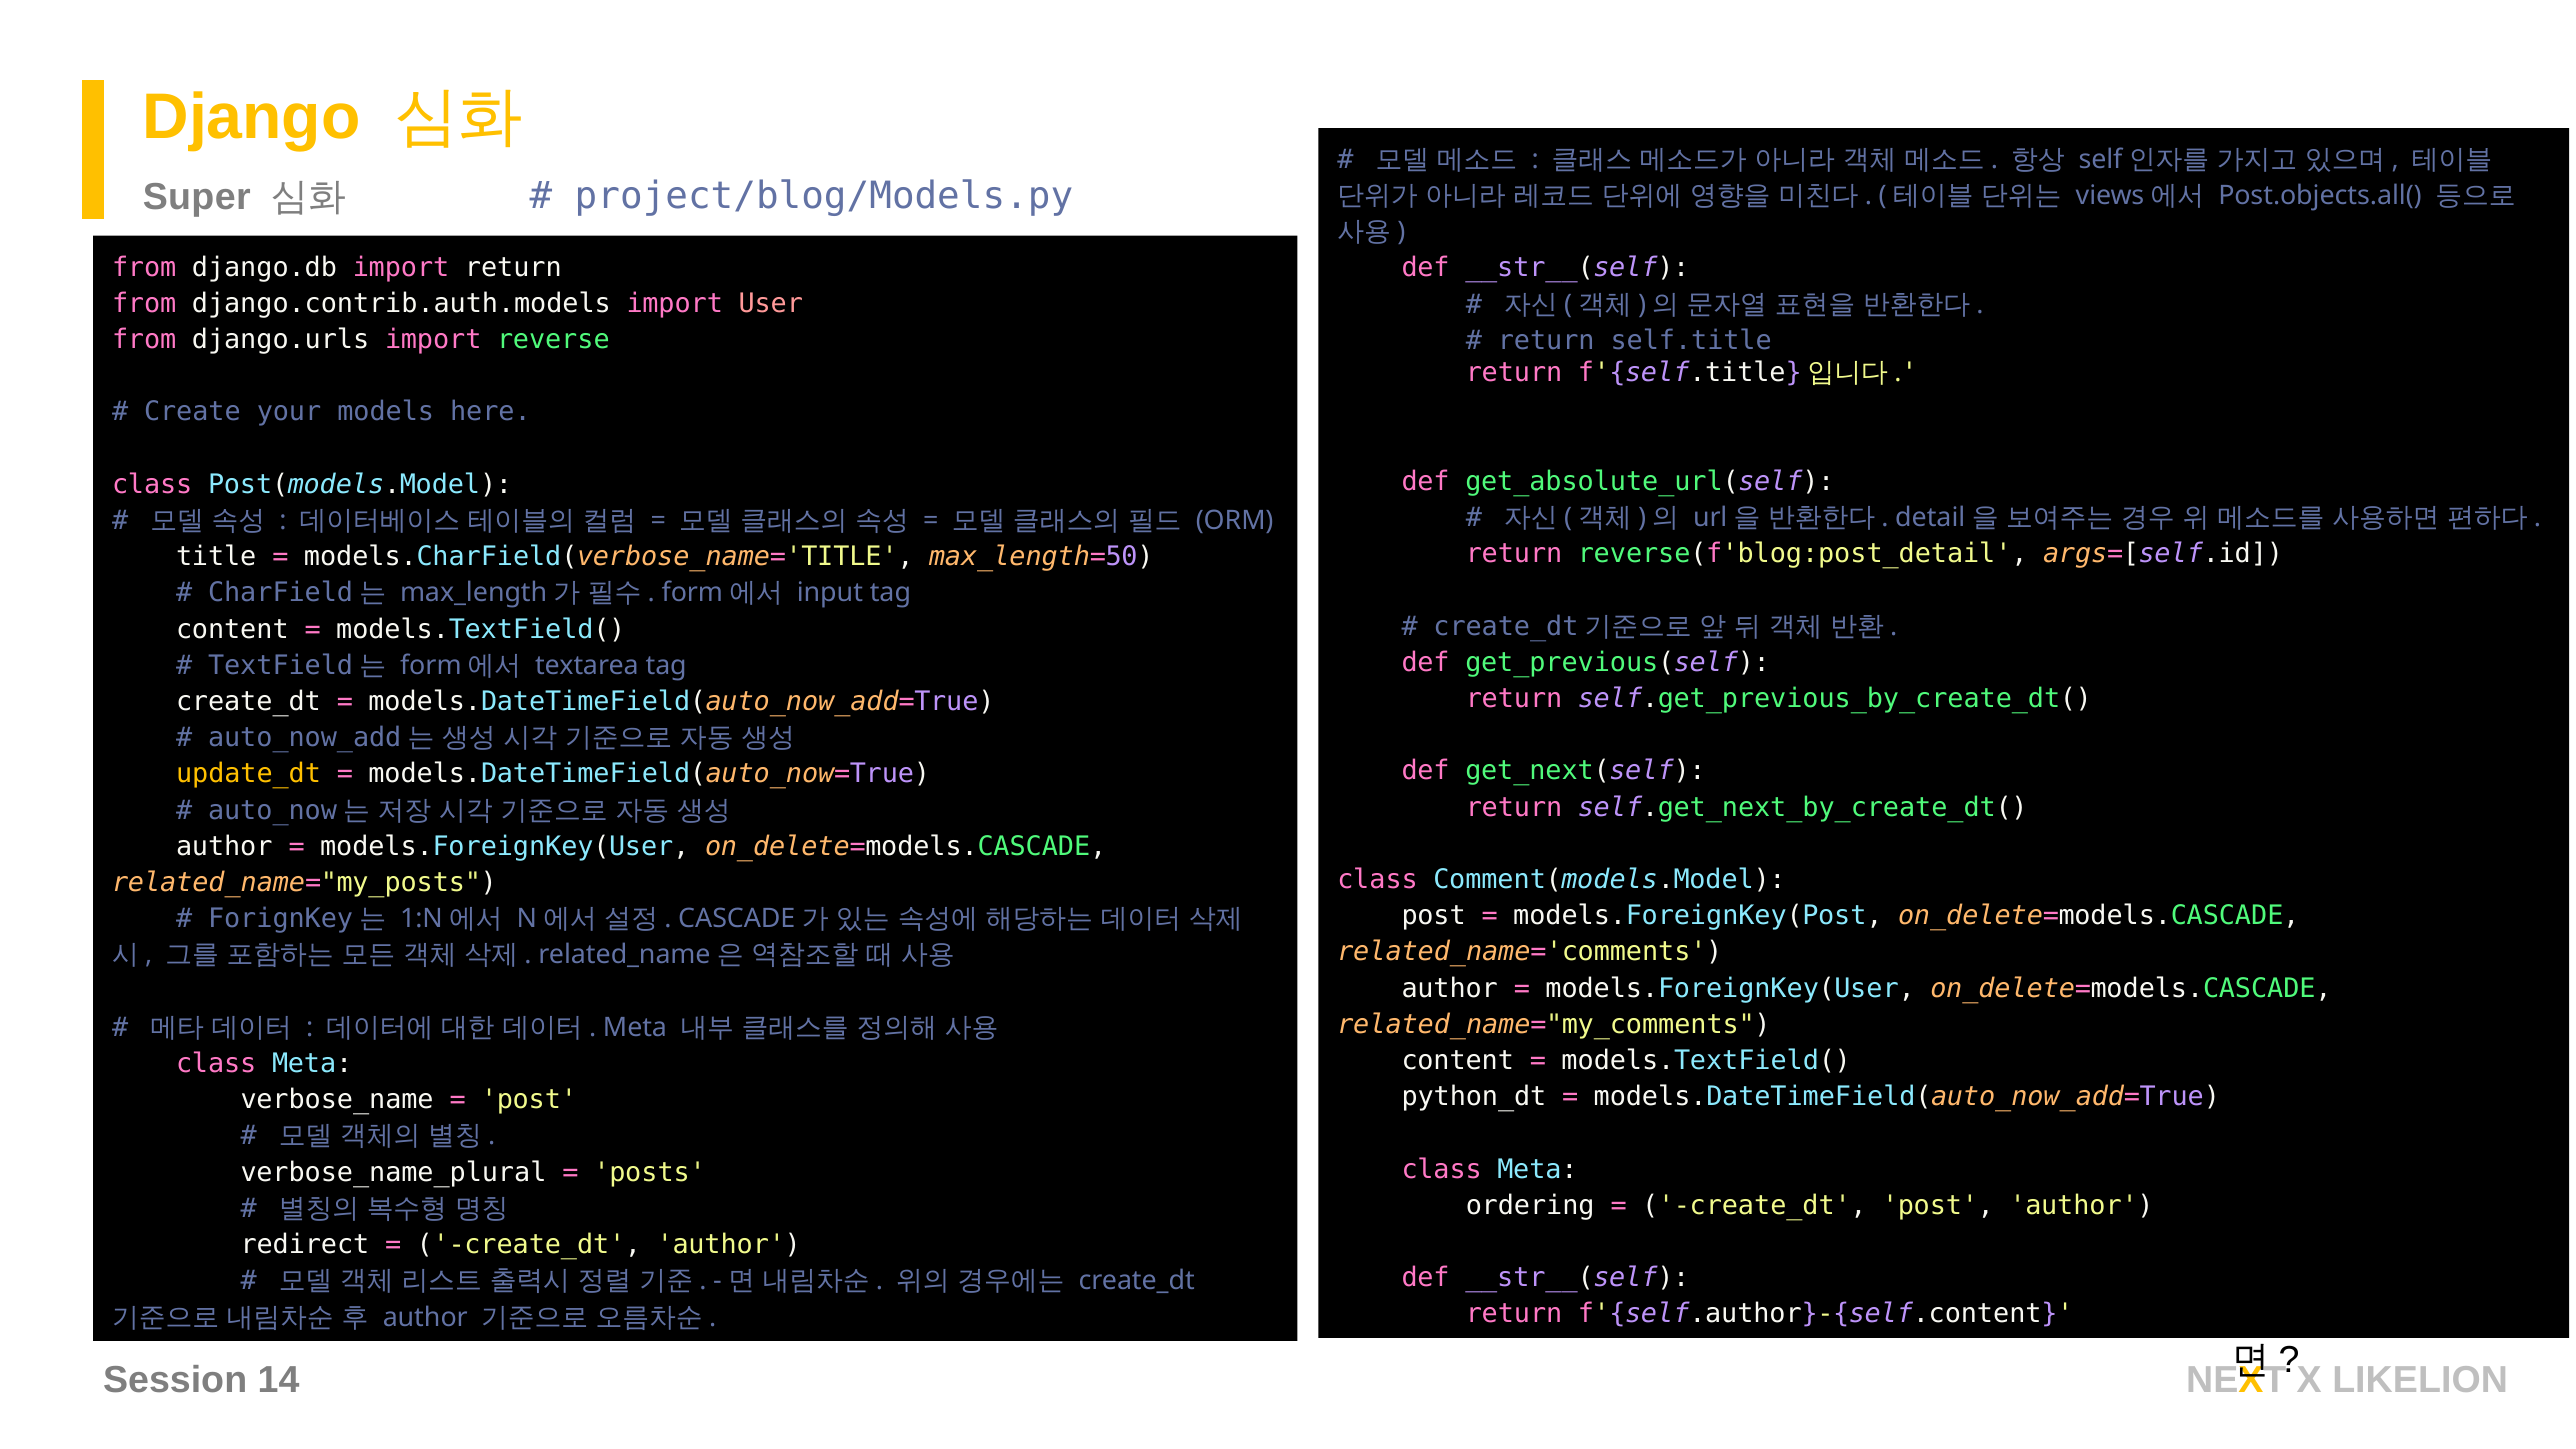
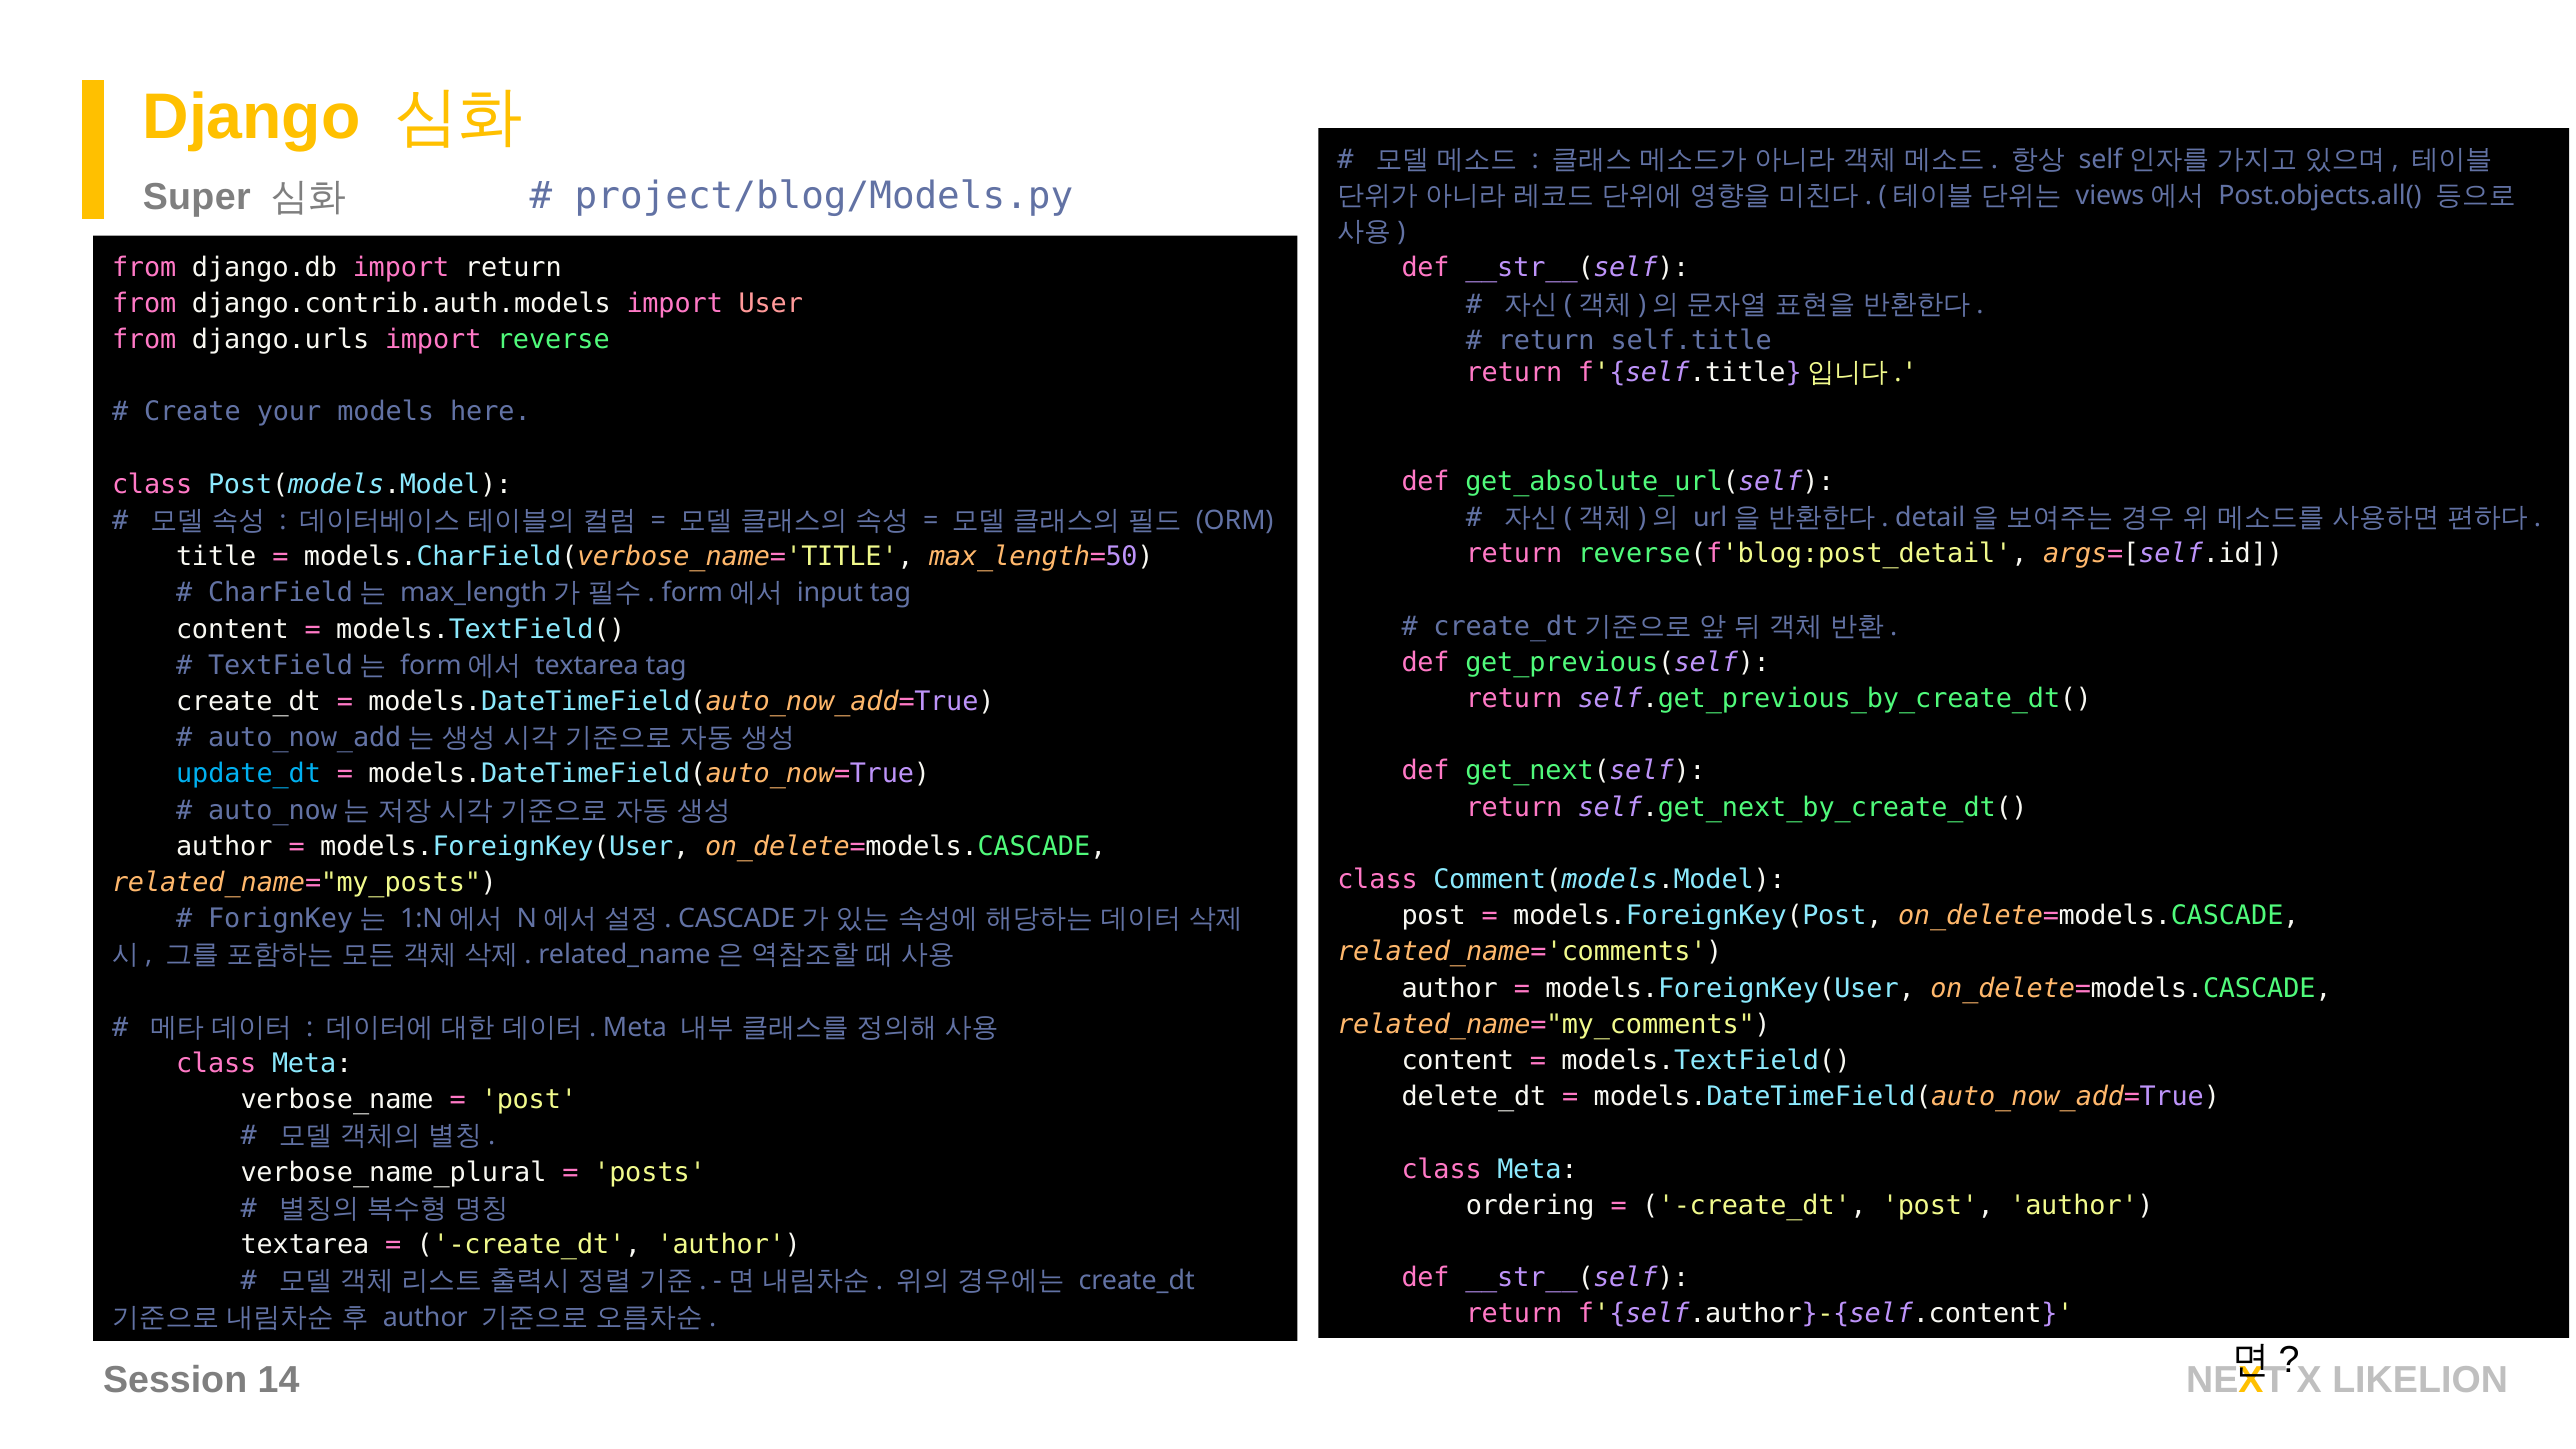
update_dt colour: yellow -> light blue
python_dt: python_dt -> delete_dt
redirect at (305, 1245): redirect -> textarea
